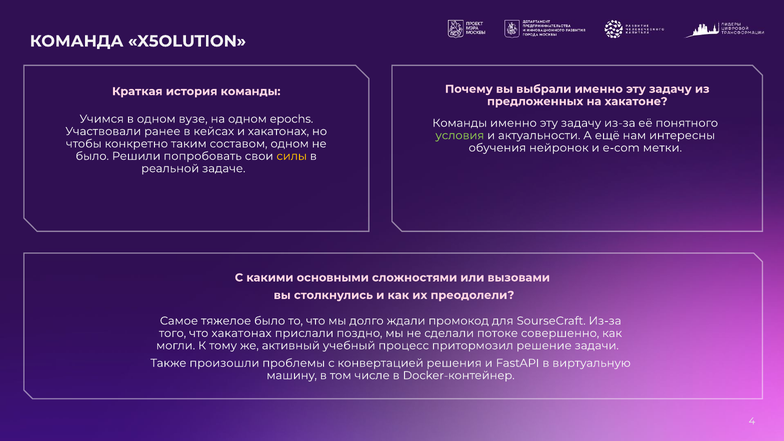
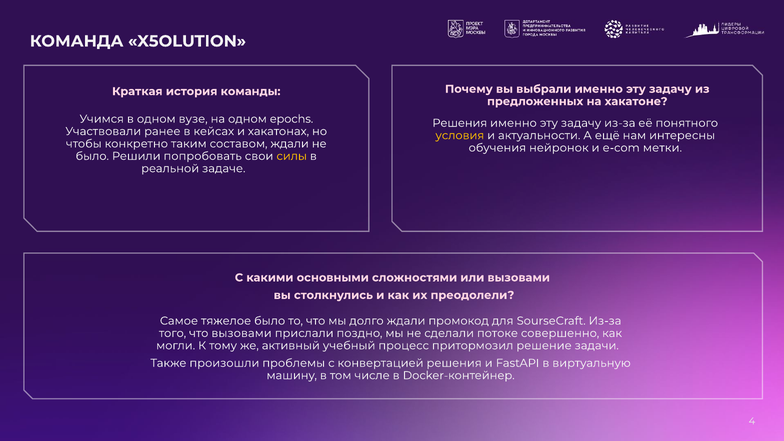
Команды at (460, 123): Команды -> Решения
условия colour: light green -> yellow
составом одном: одном -> ждали
что хакатонах: хакатонах -> вызовами
